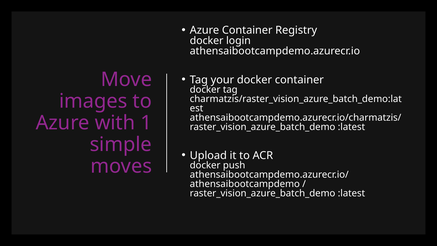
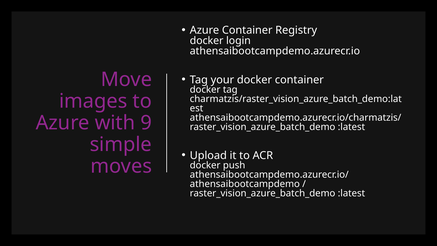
1: 1 -> 9
